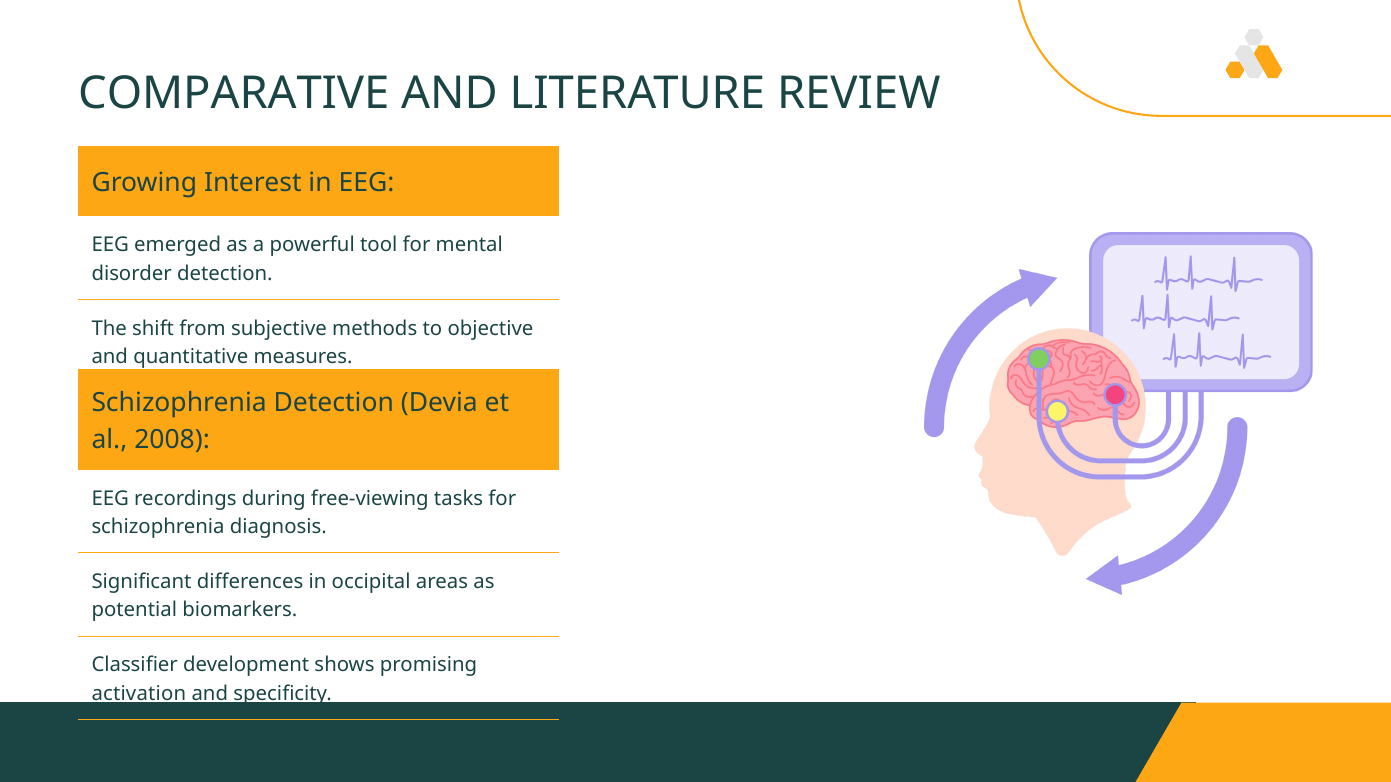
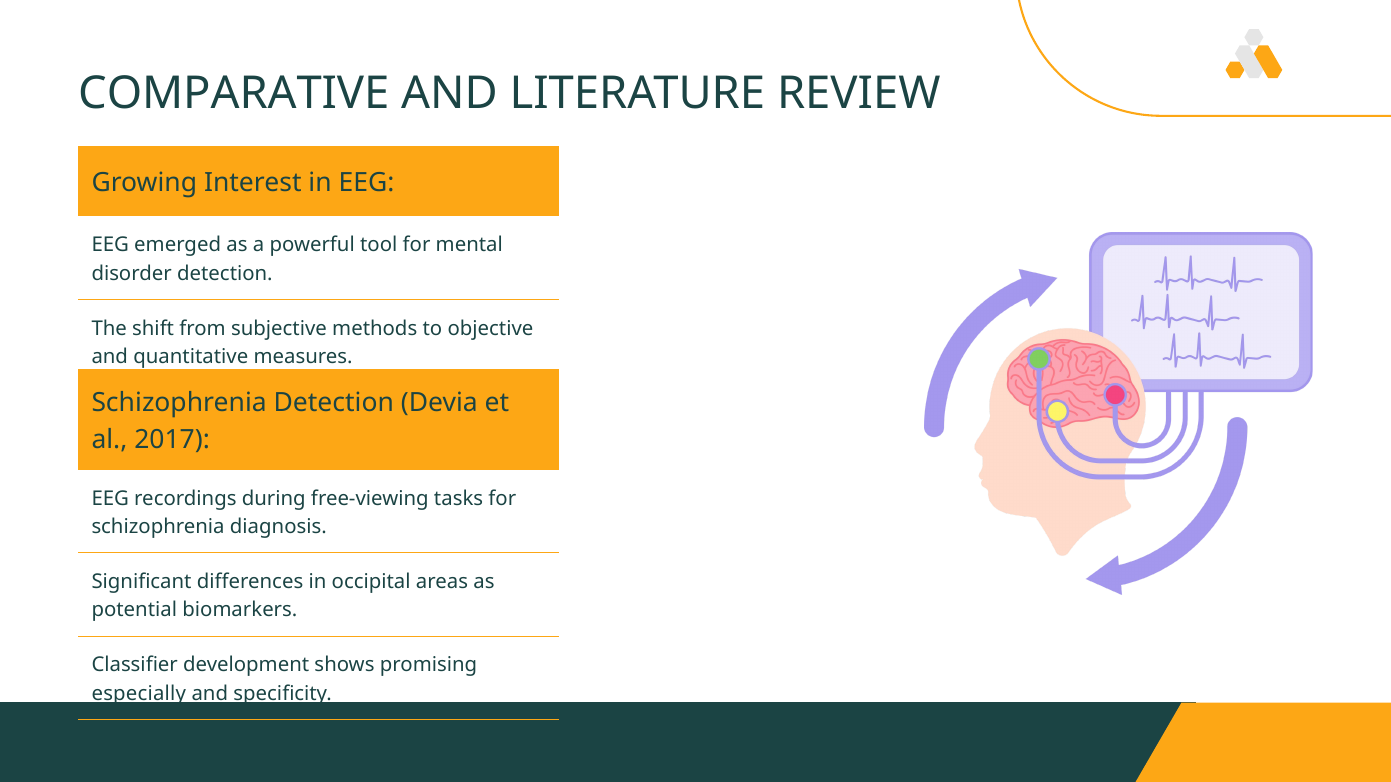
2008: 2008 -> 2017
activation: activation -> especially
